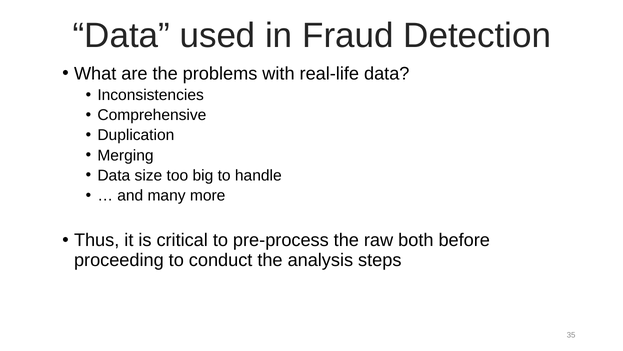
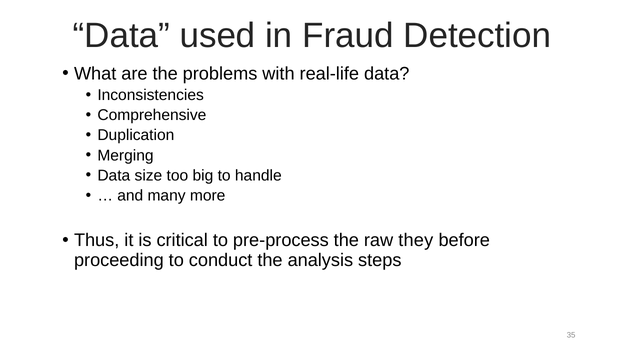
both: both -> they
